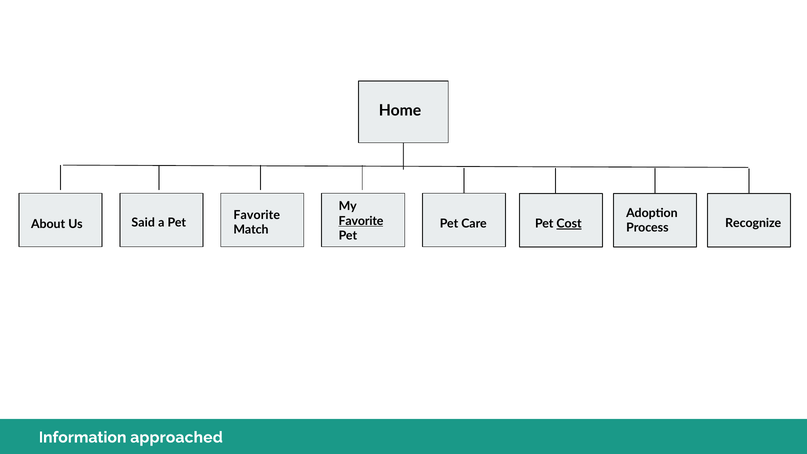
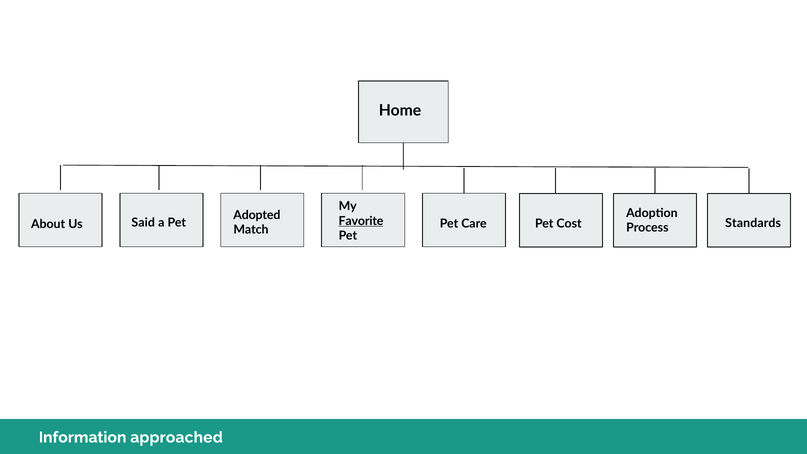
Favorite at (257, 215): Favorite -> Adopted
Cost underline: present -> none
Recognize: Recognize -> Standards
